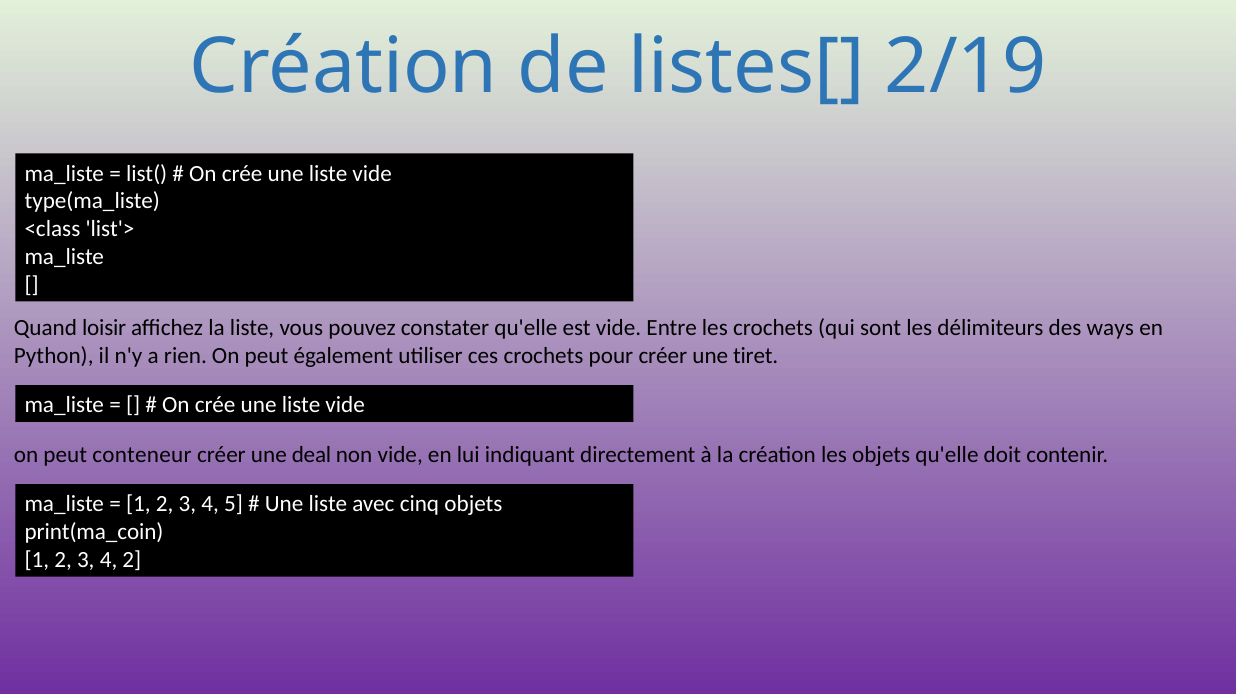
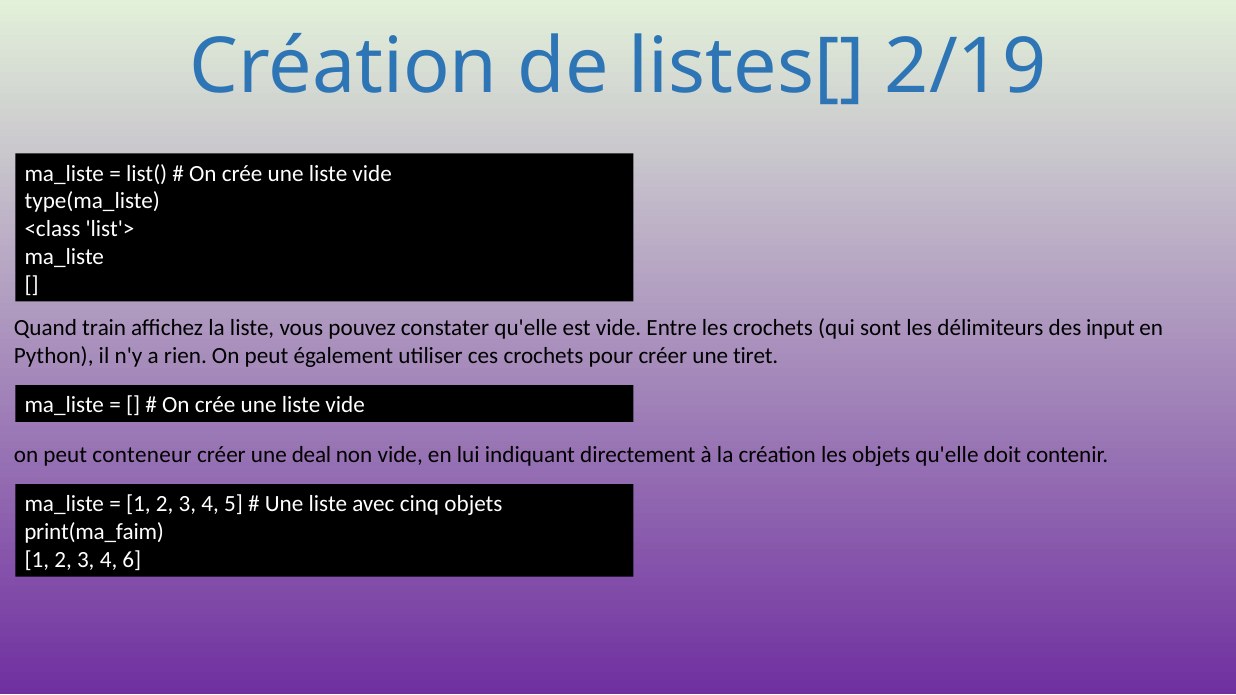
loisir: loisir -> train
ways: ways -> input
print(ma_coin: print(ma_coin -> print(ma_faim
4 2: 2 -> 6
